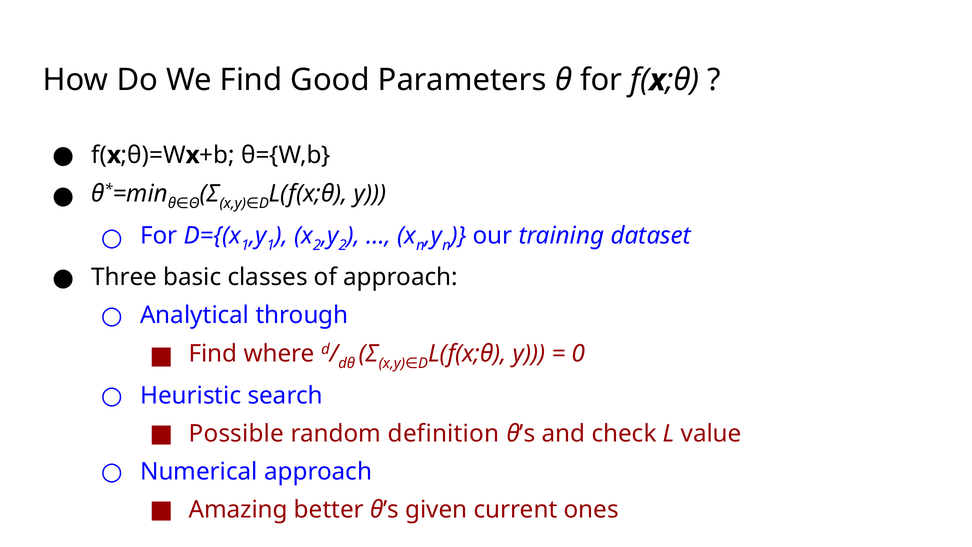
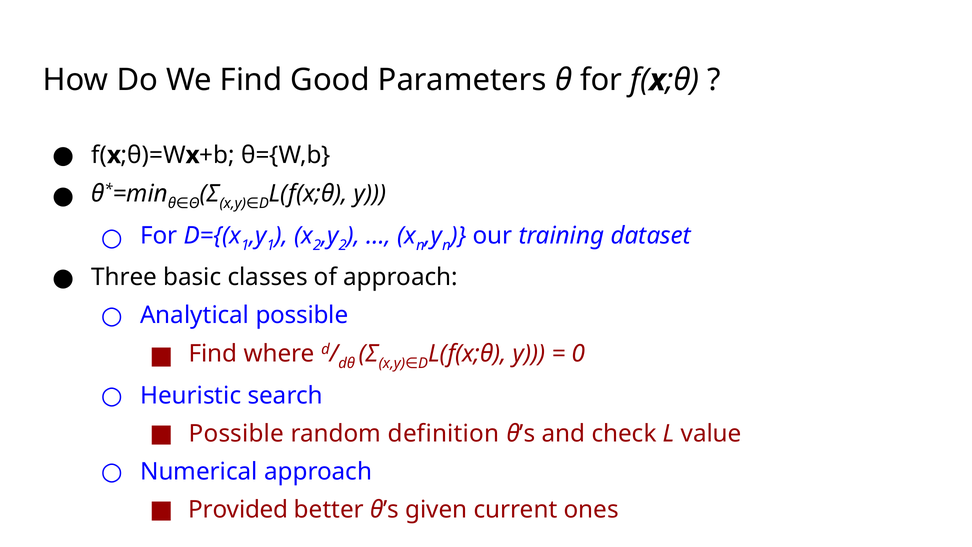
Analytical through: through -> possible
Amazing: Amazing -> Provided
